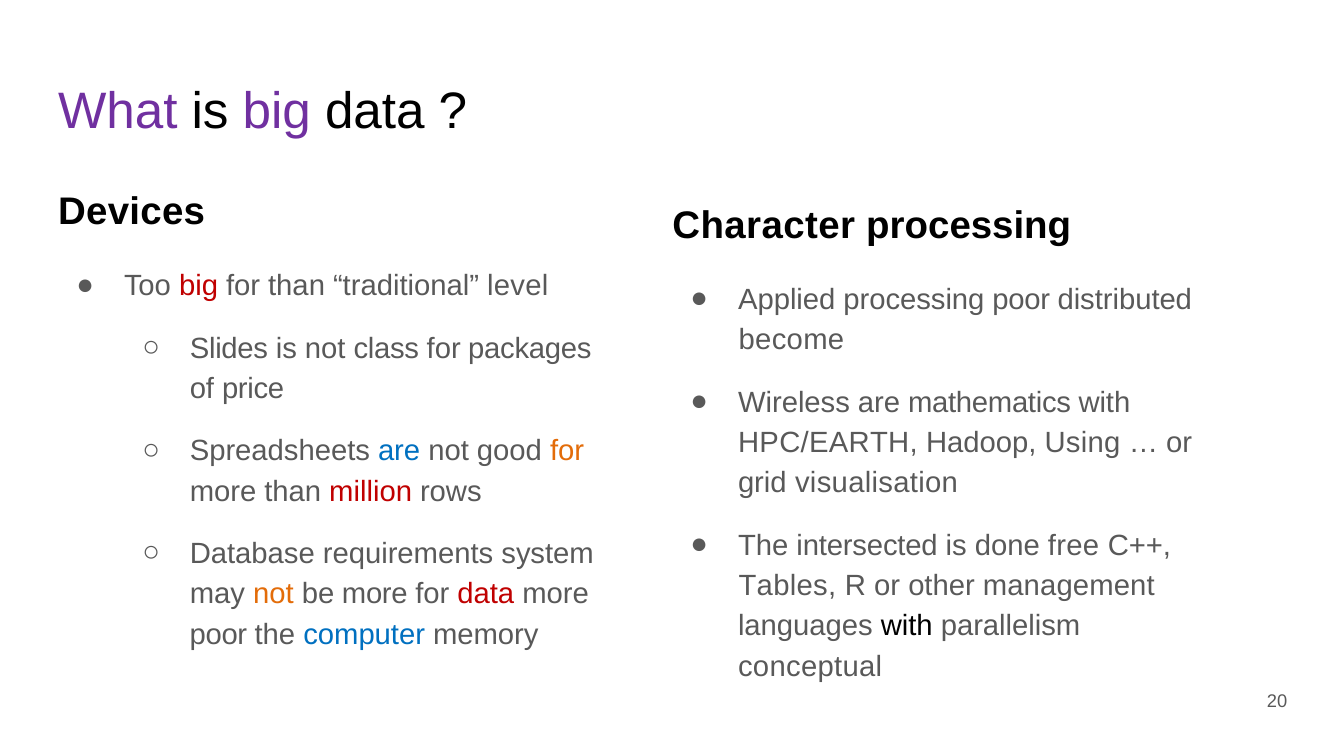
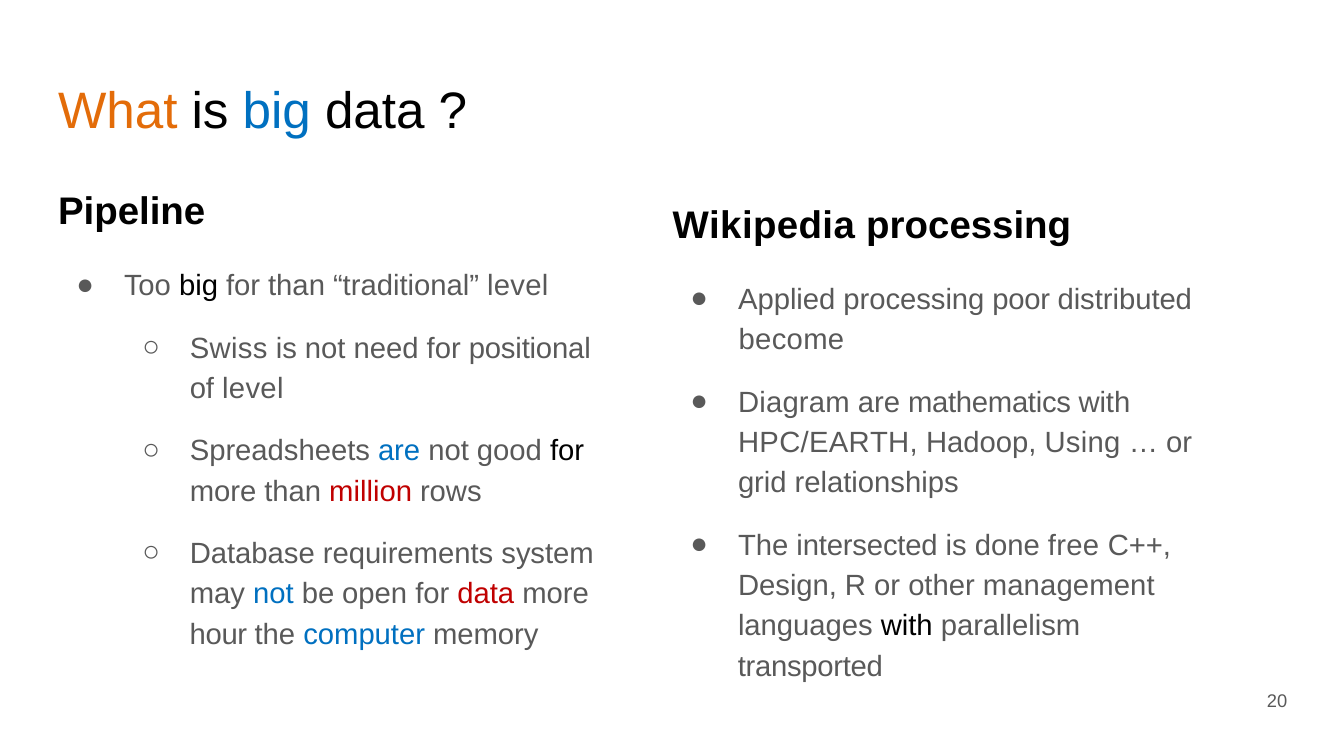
What colour: purple -> orange
big at (277, 112) colour: purple -> blue
Devices: Devices -> Pipeline
Character: Character -> Wikipedia
big at (199, 286) colour: red -> black
Slides: Slides -> Swiss
class: class -> need
packages: packages -> positional
of price: price -> level
Wireless: Wireless -> Diagram
for at (567, 451) colour: orange -> black
visualisation: visualisation -> relationships
Tables: Tables -> Design
not at (273, 594) colour: orange -> blue
be more: more -> open
poor at (218, 635): poor -> hour
conceptual: conceptual -> transported
